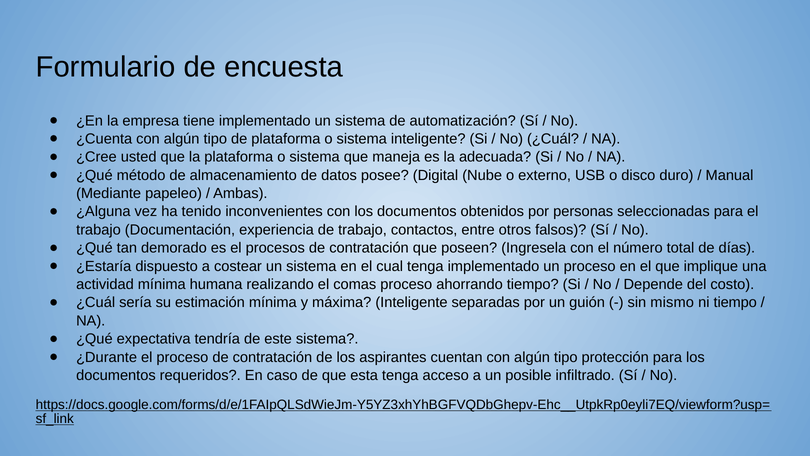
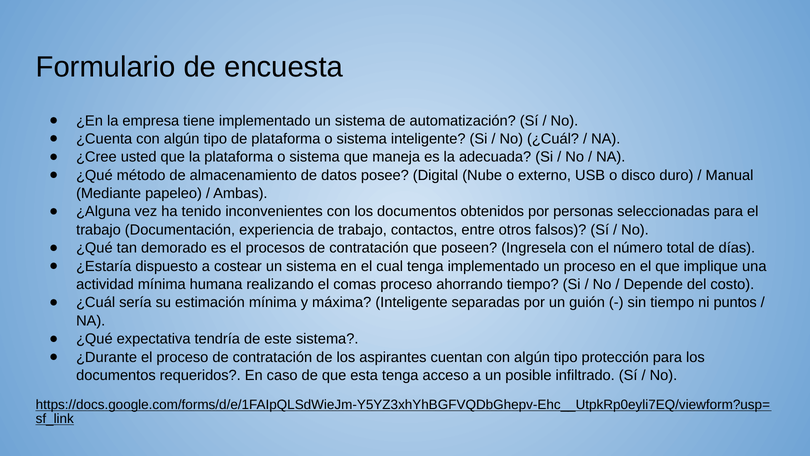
sin mismo: mismo -> tiempo
ni tiempo: tiempo -> puntos
